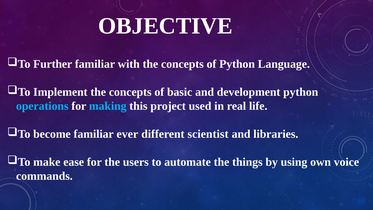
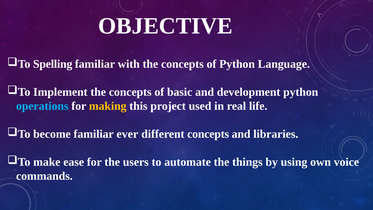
Further: Further -> Spelling
making colour: light blue -> yellow
different scientist: scientist -> concepts
